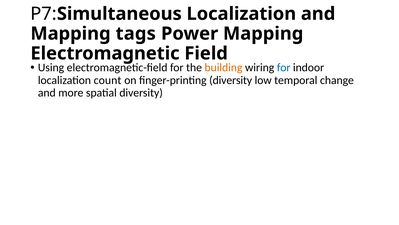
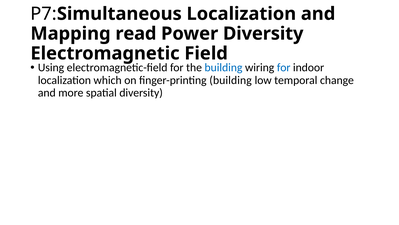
tags: tags -> read
Power Mapping: Mapping -> Diversity
building at (223, 67) colour: orange -> blue
count: count -> which
finger-printing diversity: diversity -> building
